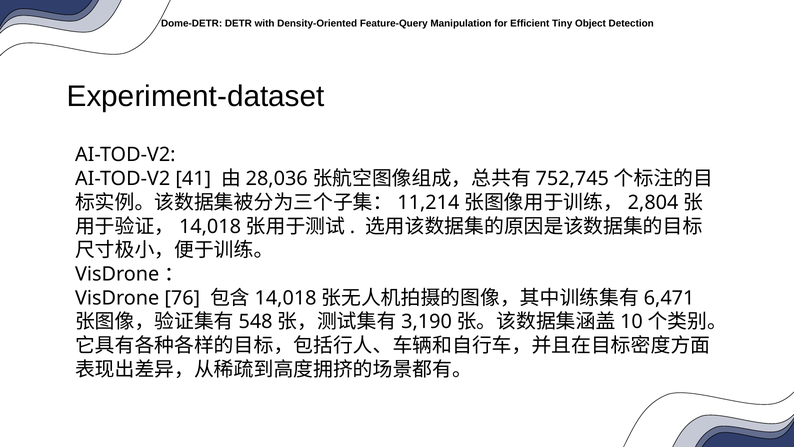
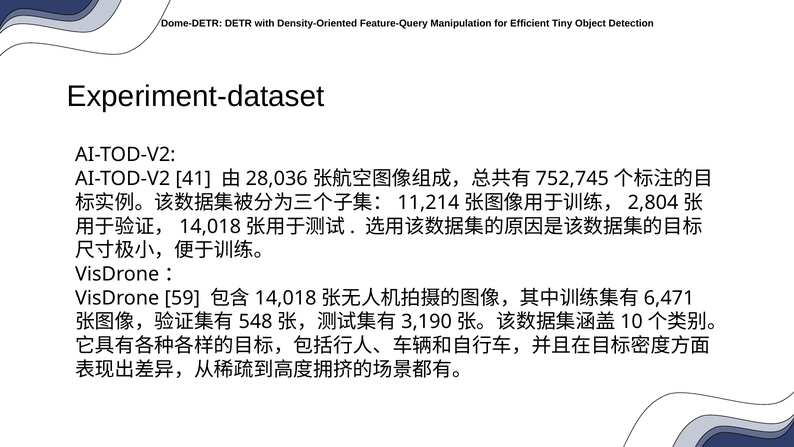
76: 76 -> 59
